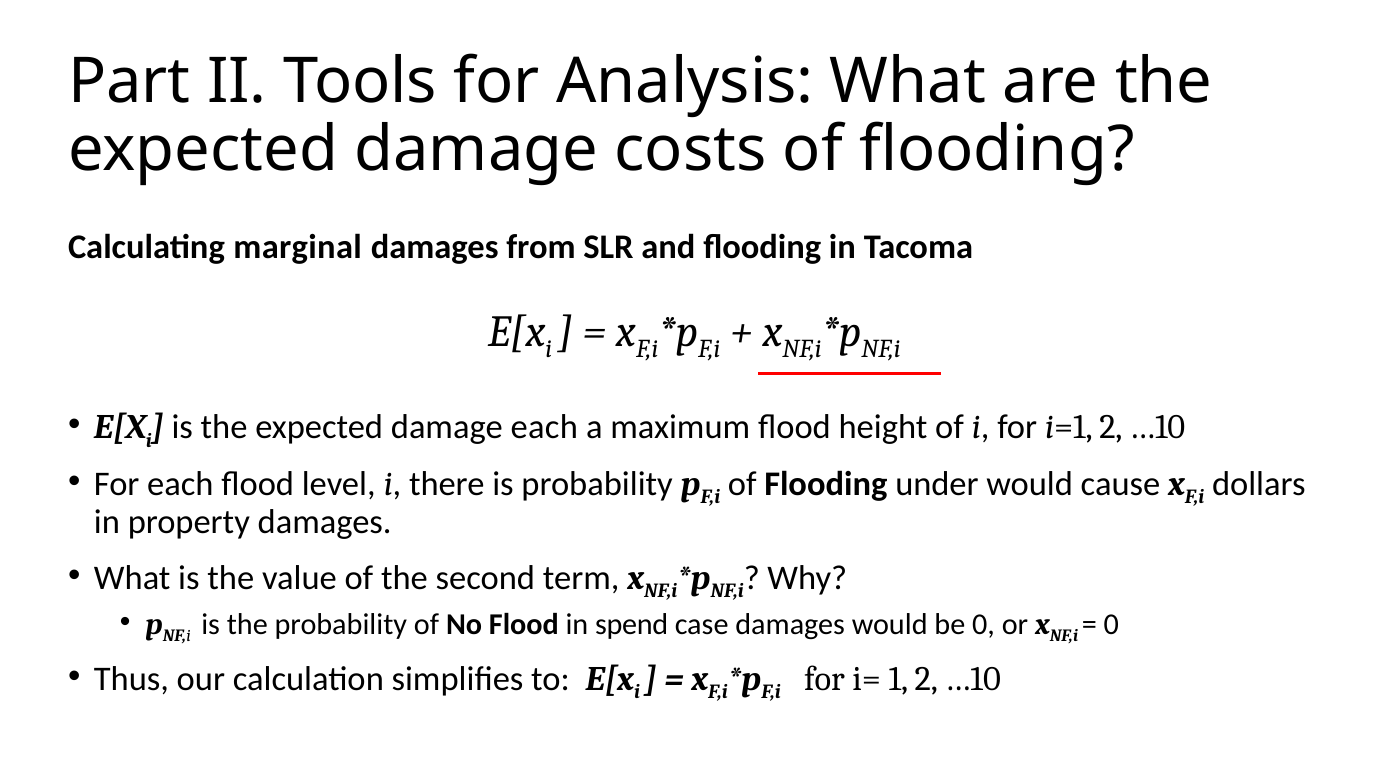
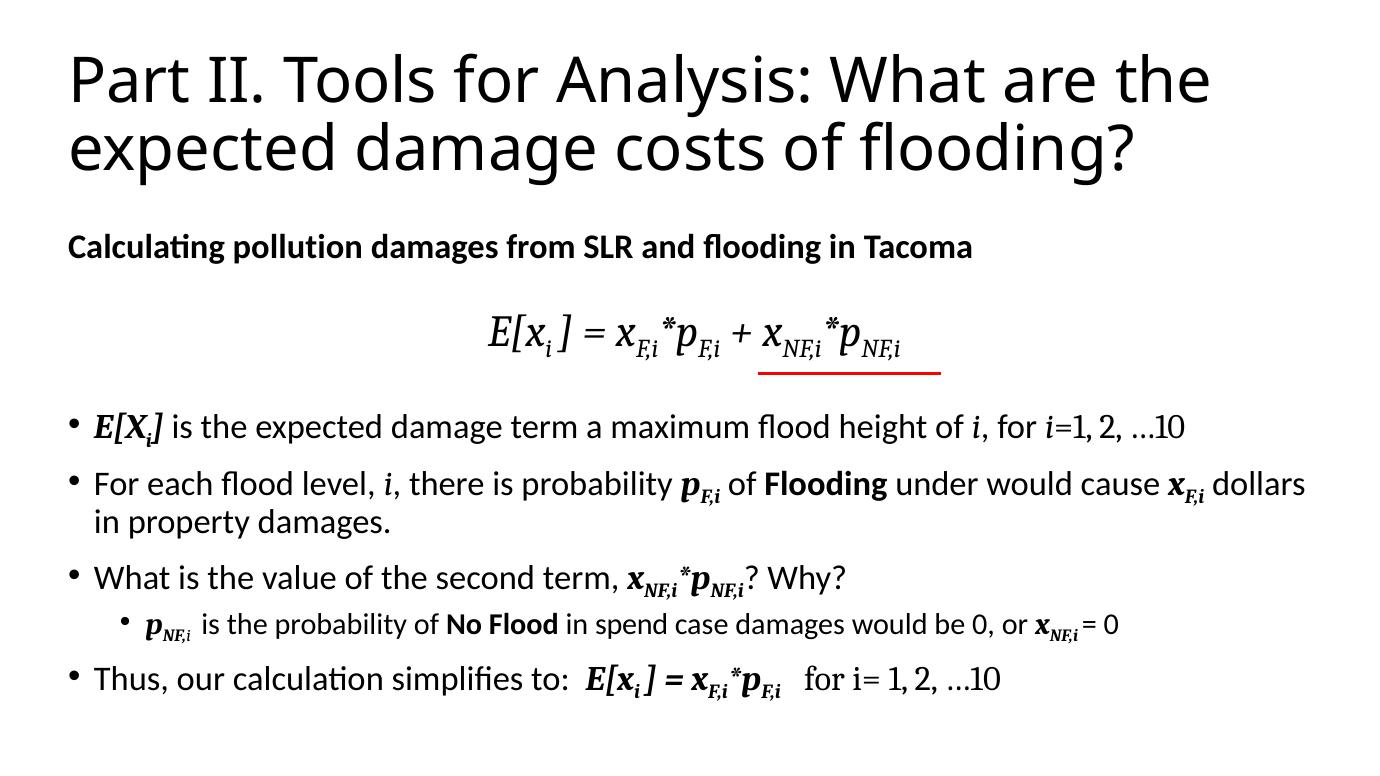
marginal: marginal -> pollution
damage each: each -> term
